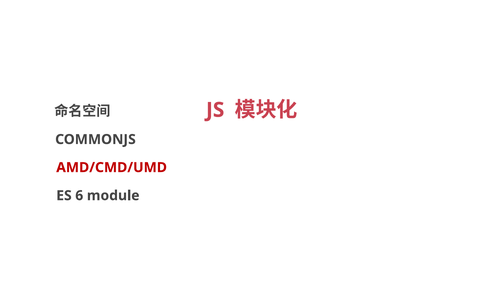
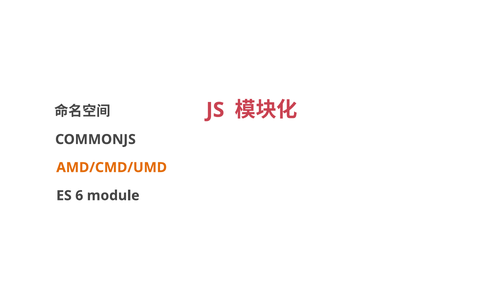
AMD/CMD/UMD colour: red -> orange
